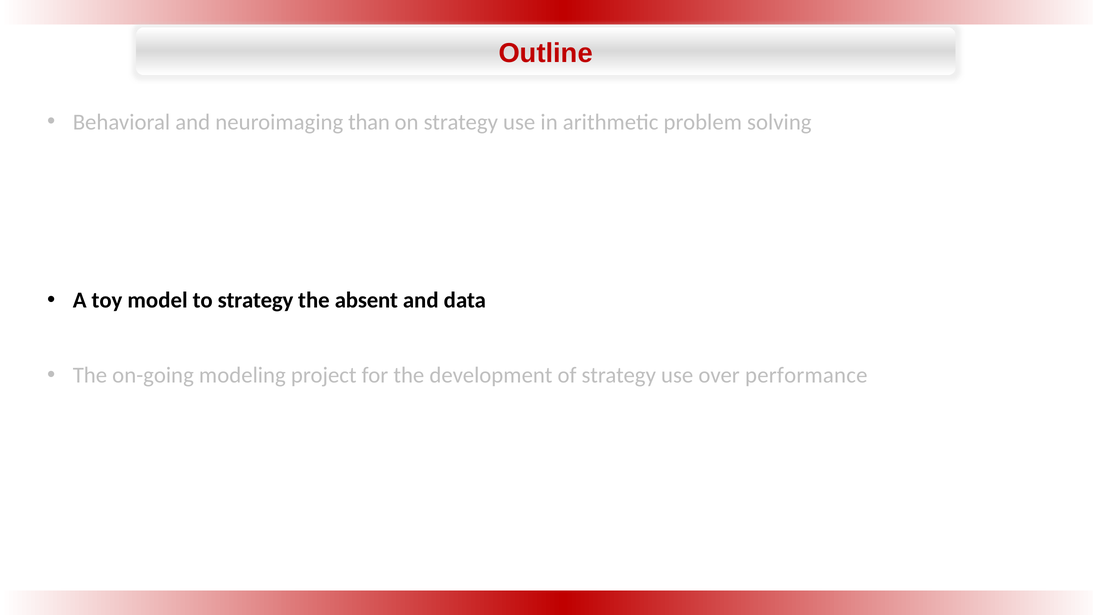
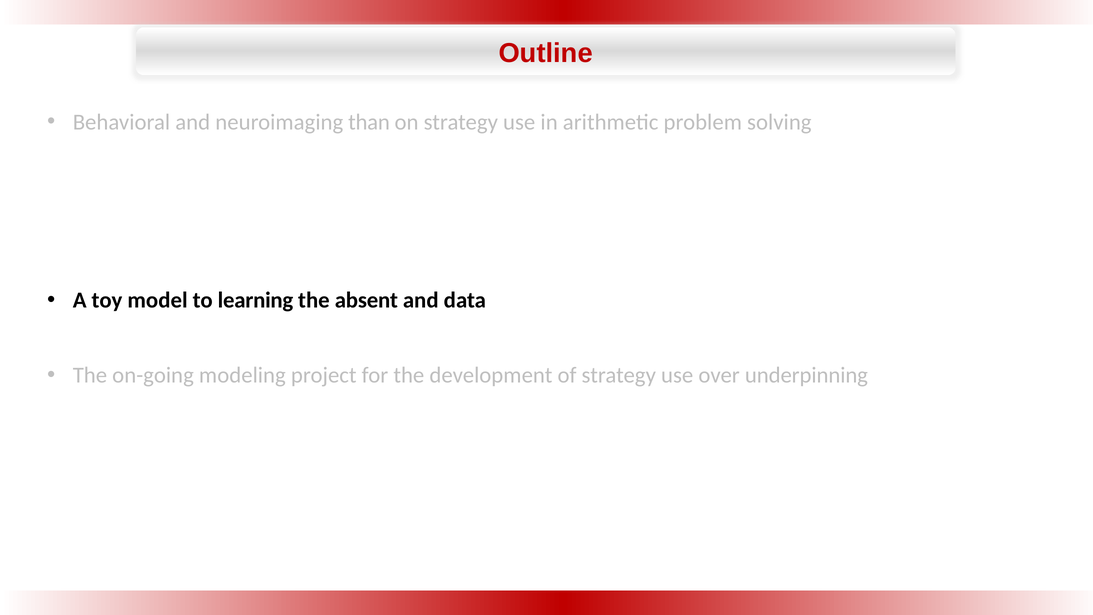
to strategy: strategy -> learning
performance: performance -> underpinning
